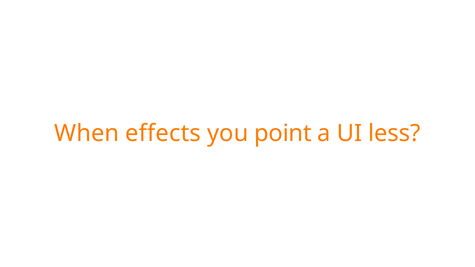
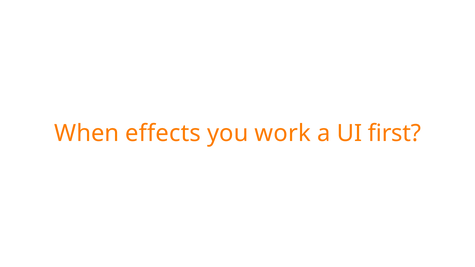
point: point -> work
less: less -> first
